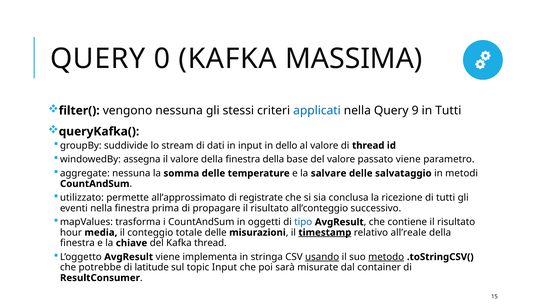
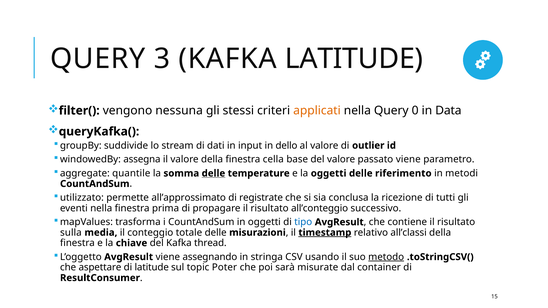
0: 0 -> 3
KAFKA MASSIMA: MASSIMA -> LATITUDE
applicati colour: blue -> orange
9: 9 -> 0
in Tutti: Tutti -> Data
di thread: thread -> outlier
finestra della: della -> cella
aggregate nessuna: nessuna -> quantile
delle at (213, 173) underline: none -> present
la salvare: salvare -> oggetti
salvataggio: salvataggio -> riferimento
hour: hour -> sulla
all’reale: all’reale -> all’classi
implementa: implementa -> assegnando
usando underline: present -> none
potrebbe: potrebbe -> aspettare
topic Input: Input -> Poter
